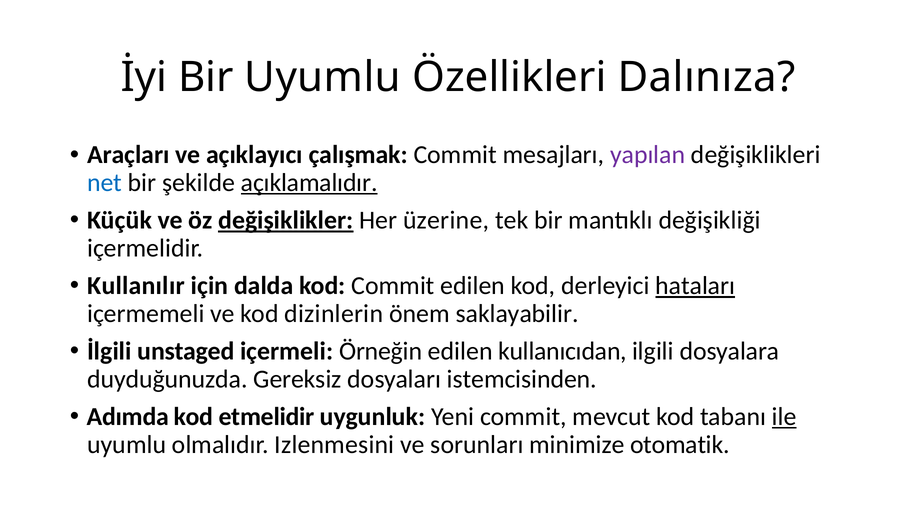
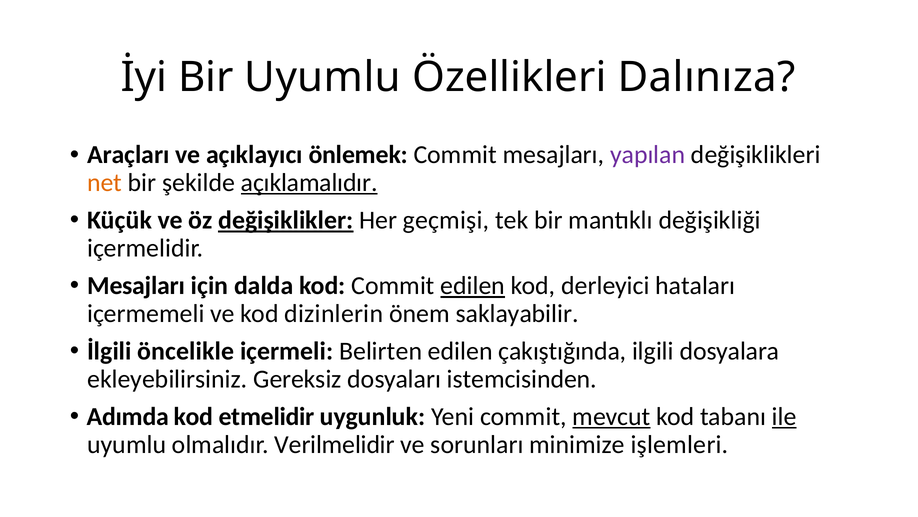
çalışmak: çalışmak -> önlemek
net colour: blue -> orange
üzerine: üzerine -> geçmişi
Kullanılır at (136, 286): Kullanılır -> Mesajları
edilen at (473, 286) underline: none -> present
hataları underline: present -> none
unstaged: unstaged -> öncelikle
Örneğin: Örneğin -> Belirten
kullanıcıdan: kullanıcıdan -> çakıştığında
duyduğunuzda: duyduğunuzda -> ekleyebilirsiniz
mevcut underline: none -> present
Izlenmesini: Izlenmesini -> Verilmelidir
otomatik: otomatik -> işlemleri
